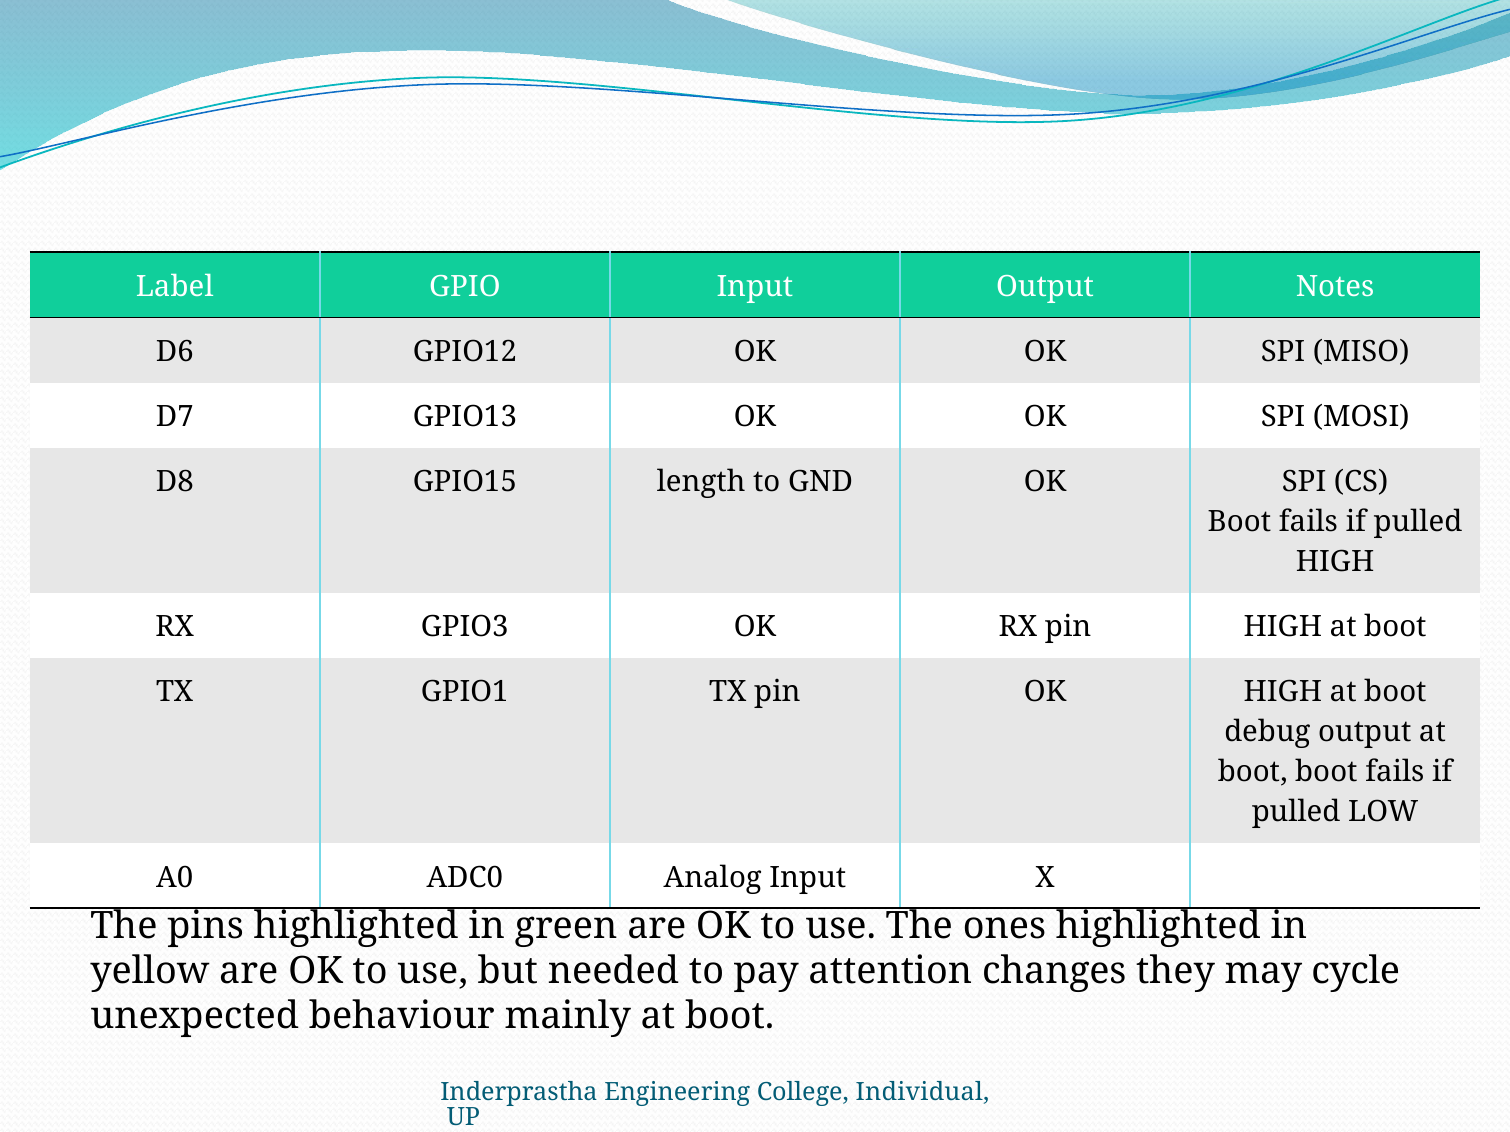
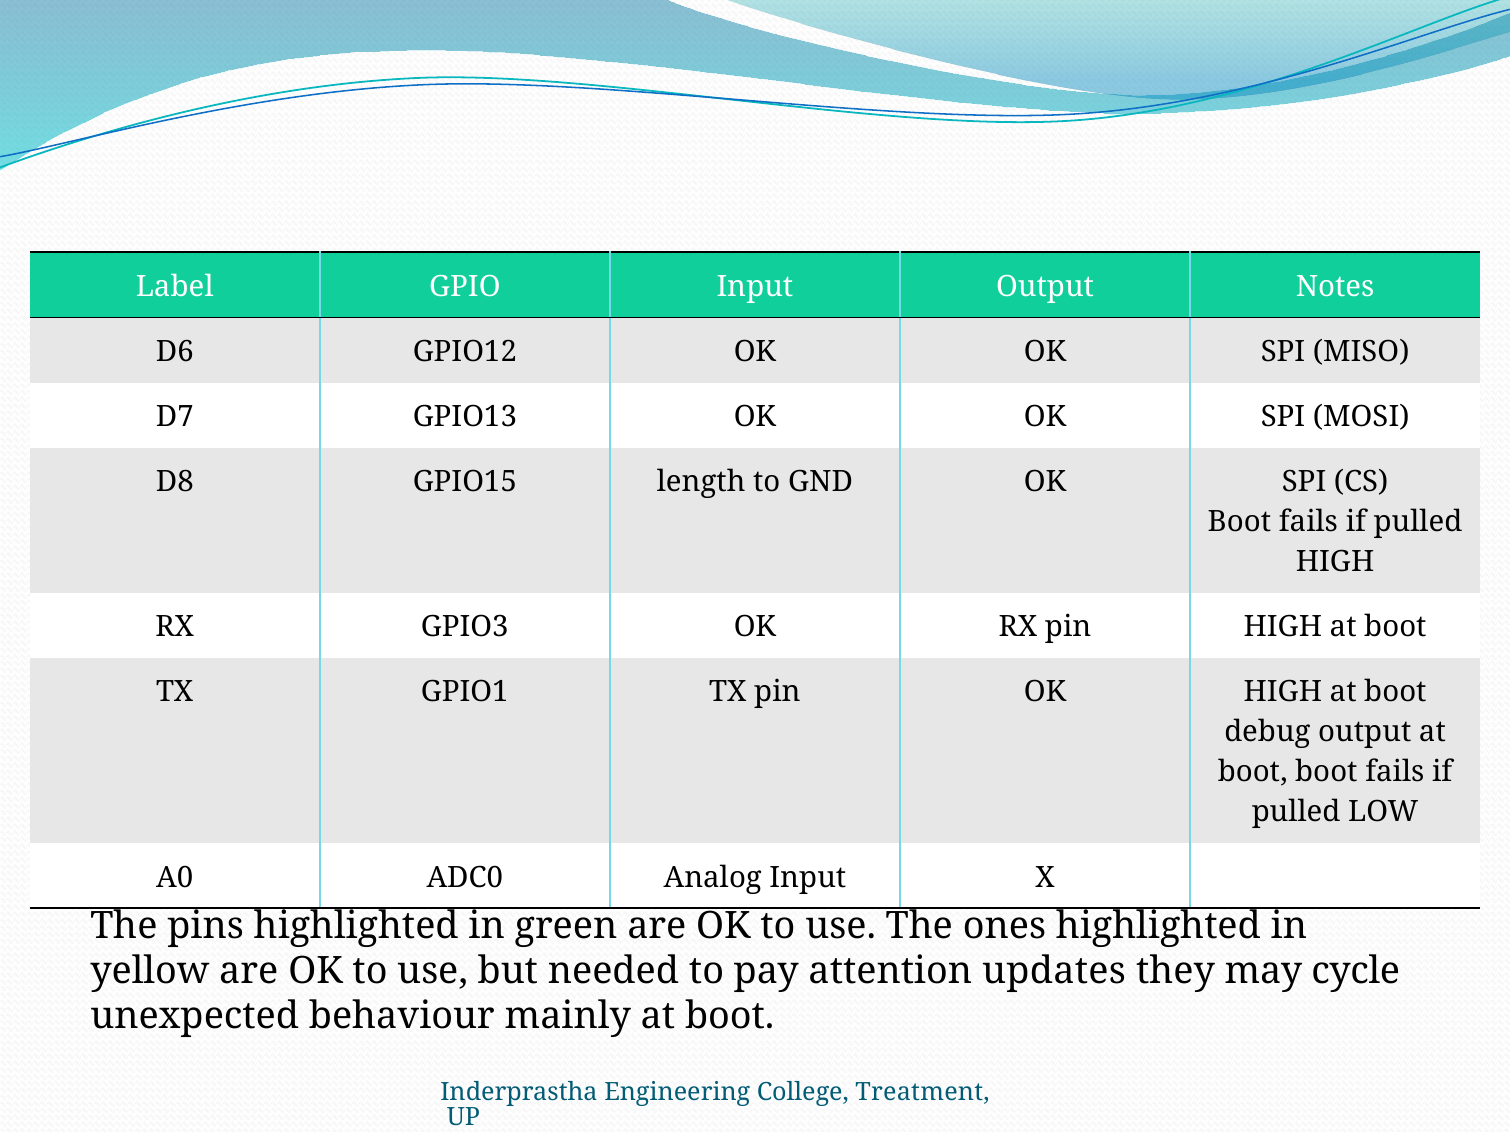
changes: changes -> updates
Individual: Individual -> Treatment
